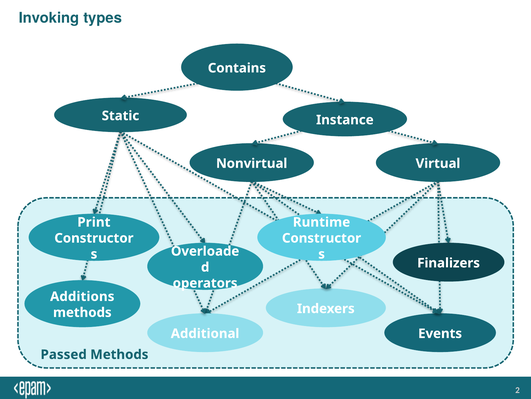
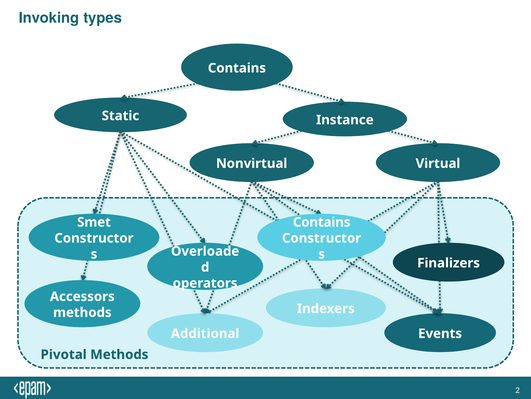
Print: Print -> Smet
Runtime at (322, 222): Runtime -> Contains
Additions: Additions -> Accessors
Passed: Passed -> Pivotal
